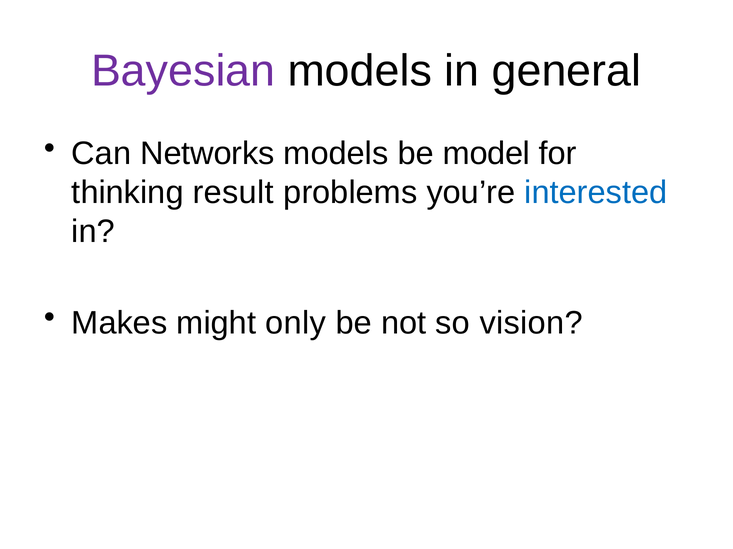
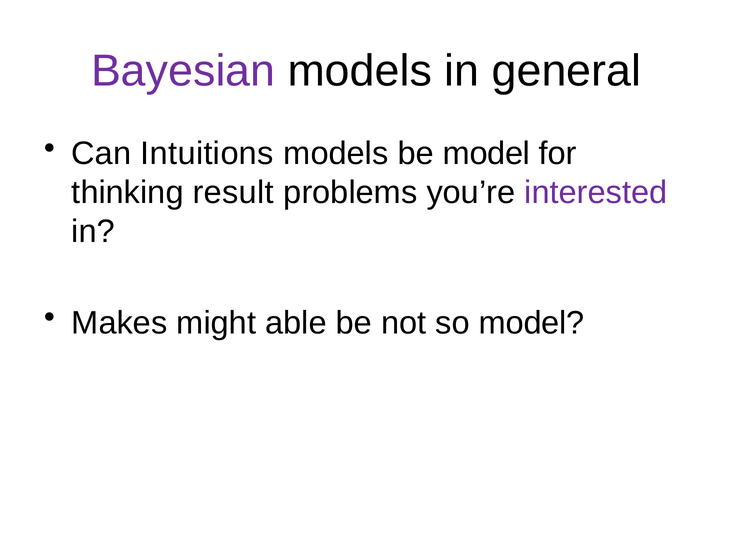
Networks: Networks -> Intuitions
interested colour: blue -> purple
only: only -> able
so vision: vision -> model
